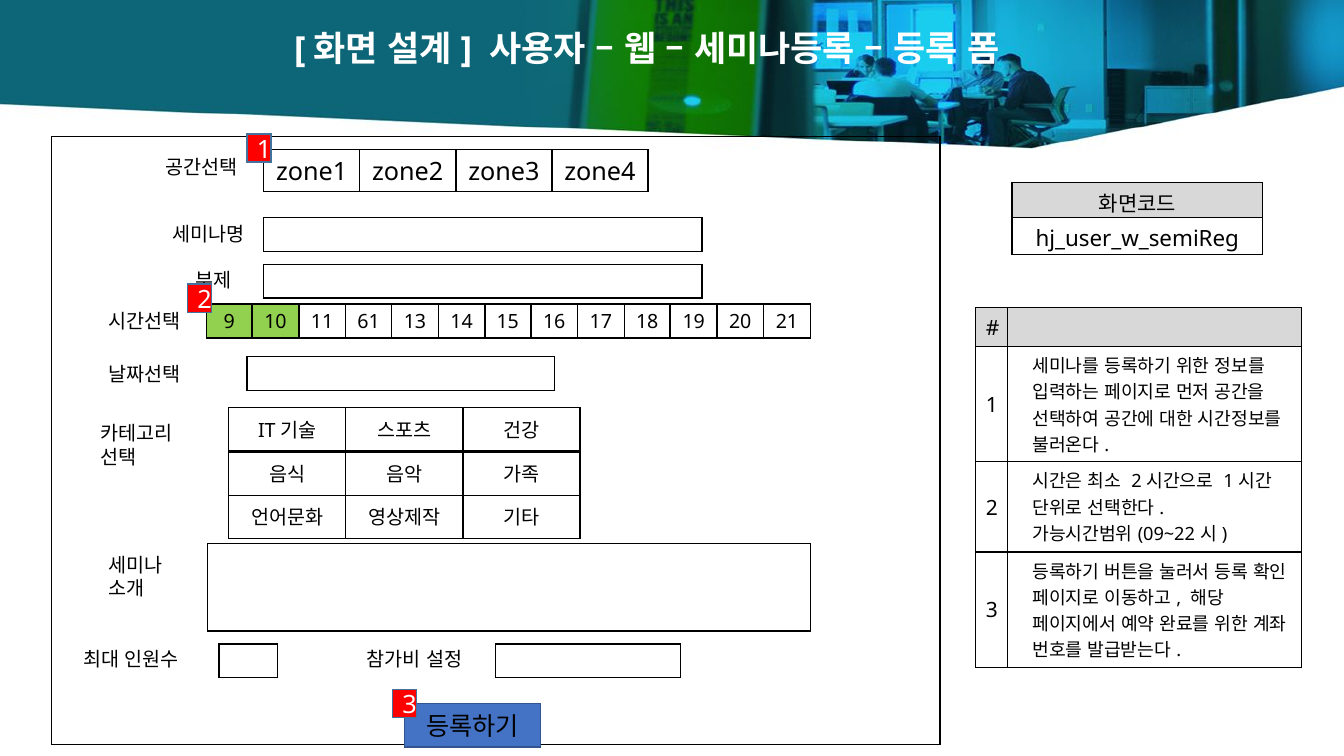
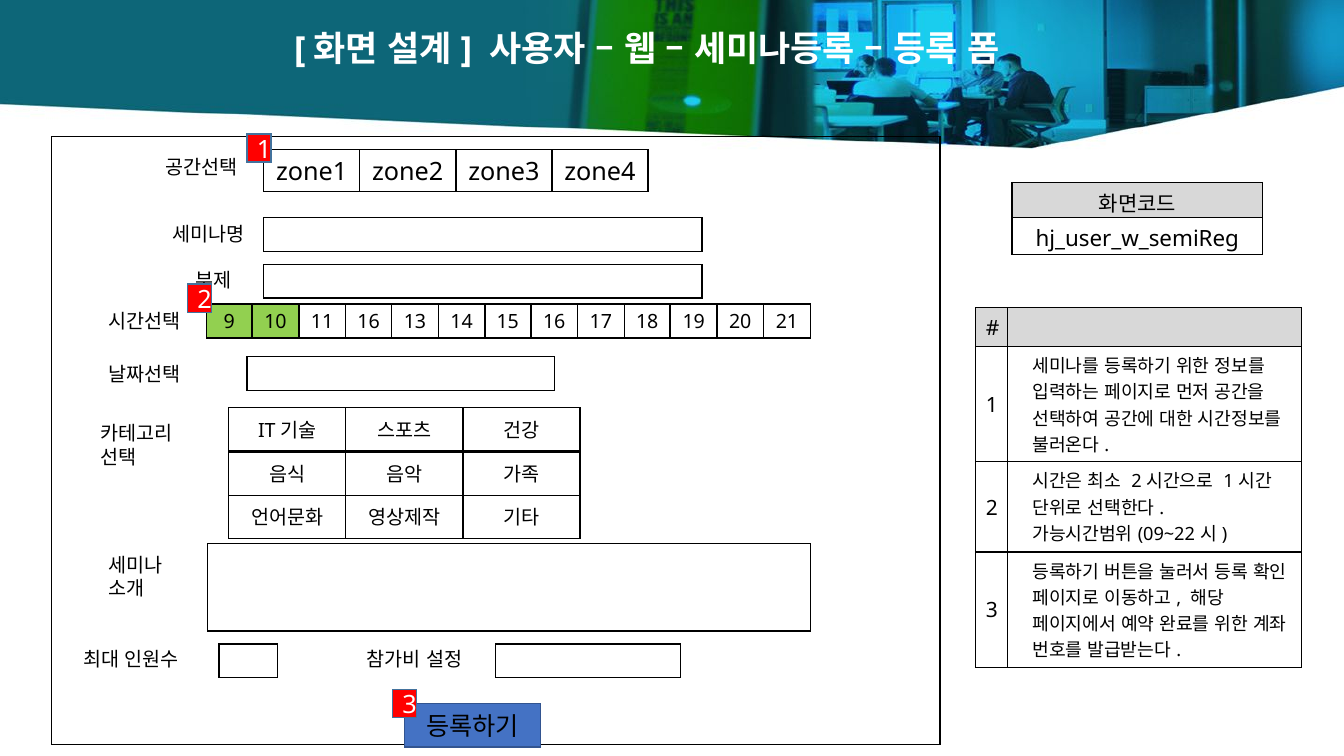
11 61: 61 -> 16
